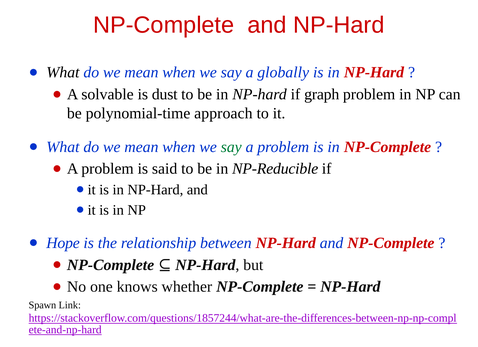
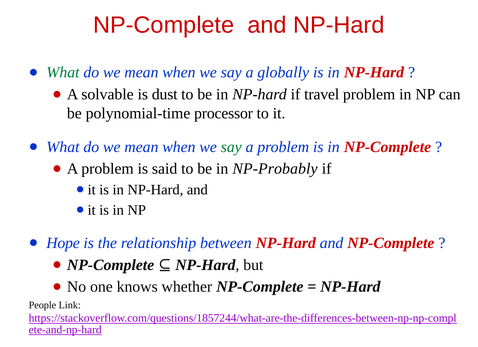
What at (63, 73) colour: black -> green
graph: graph -> travel
approach: approach -> processor
NP-Reducible: NP-Reducible -> NP-Probably
Spawn: Spawn -> People
